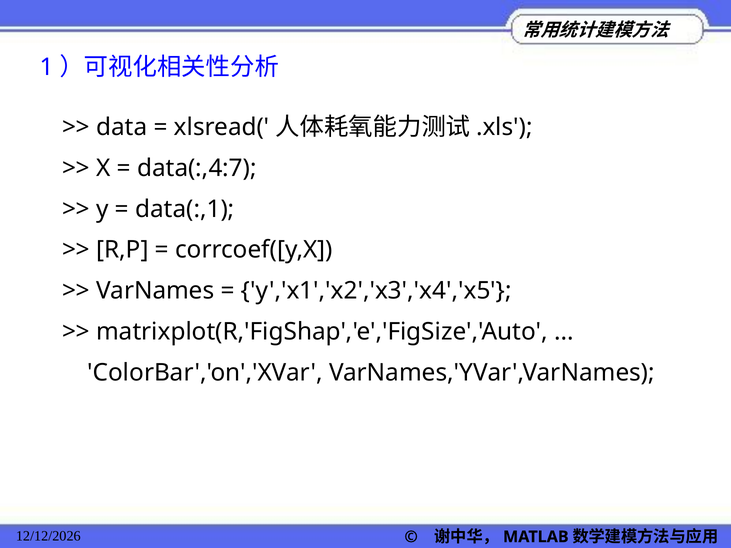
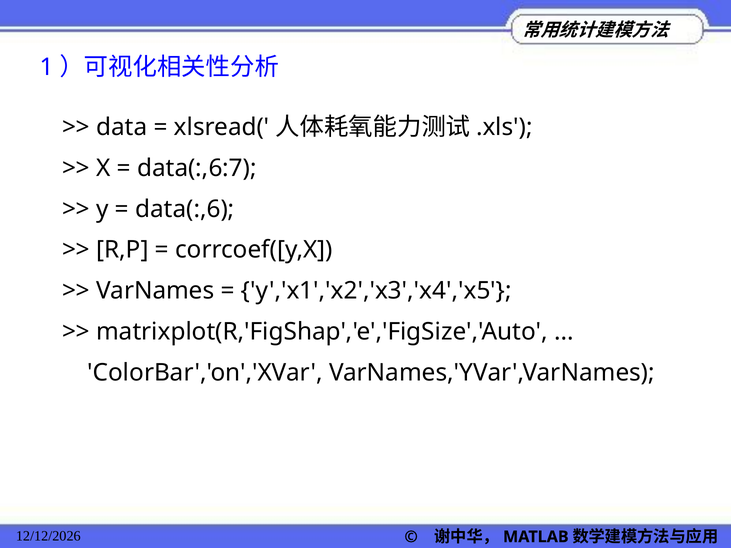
data(:,4:7: data(:,4:7 -> data(:,6:7
data(:,1: data(:,1 -> data(:,6
